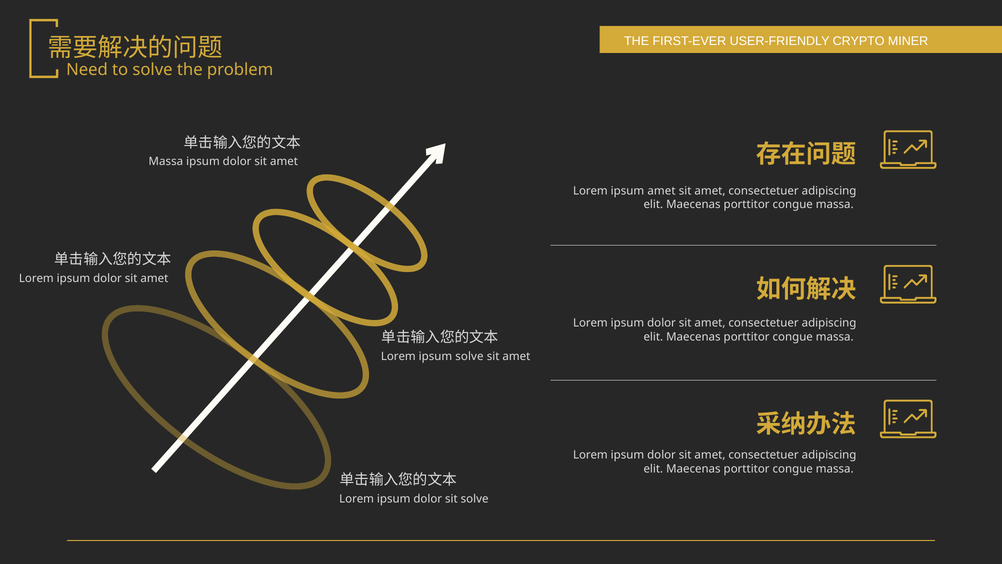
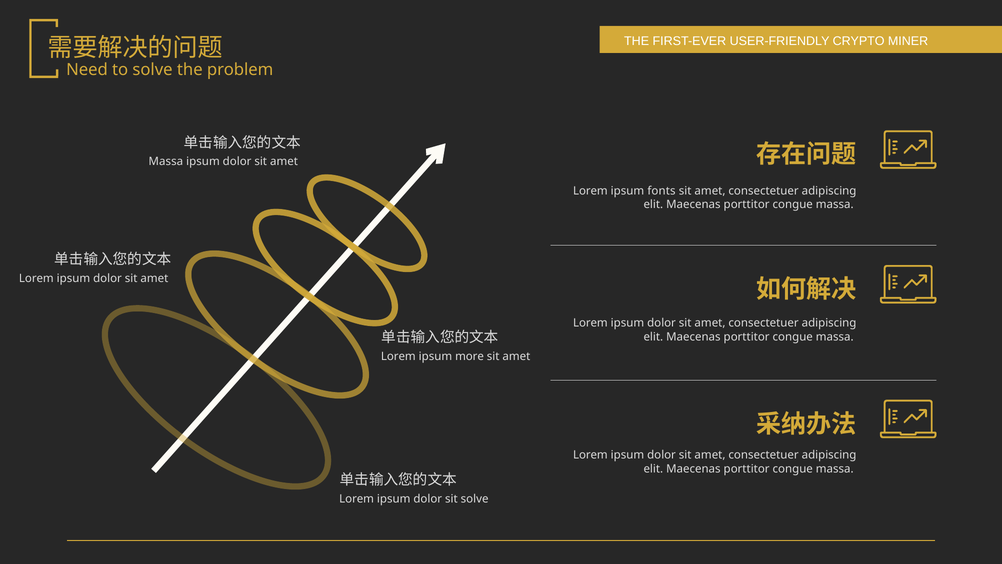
ipsum amet: amet -> fonts
ipsum solve: solve -> more
